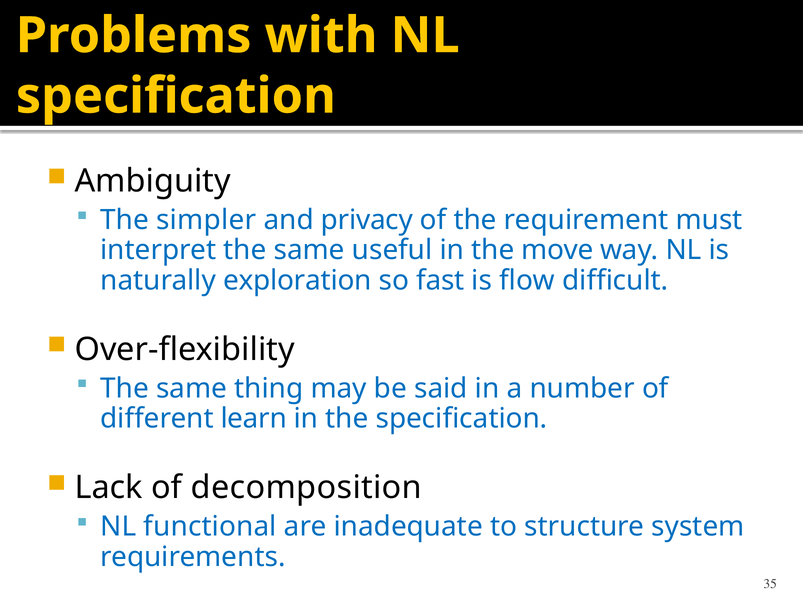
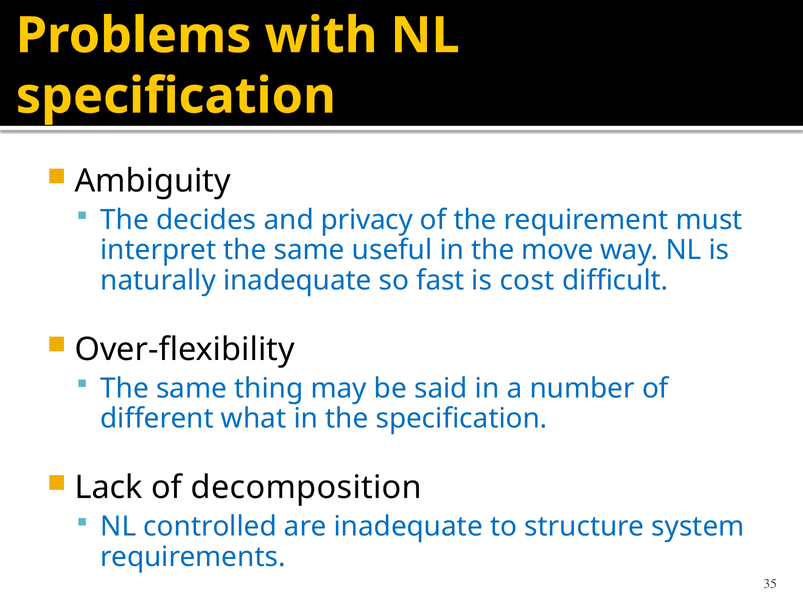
simpler: simpler -> decides
naturally exploration: exploration -> inadequate
flow: flow -> cost
learn: learn -> what
functional: functional -> controlled
